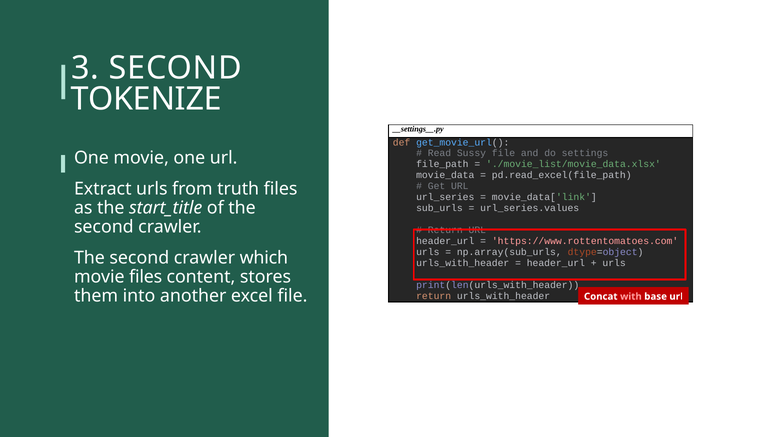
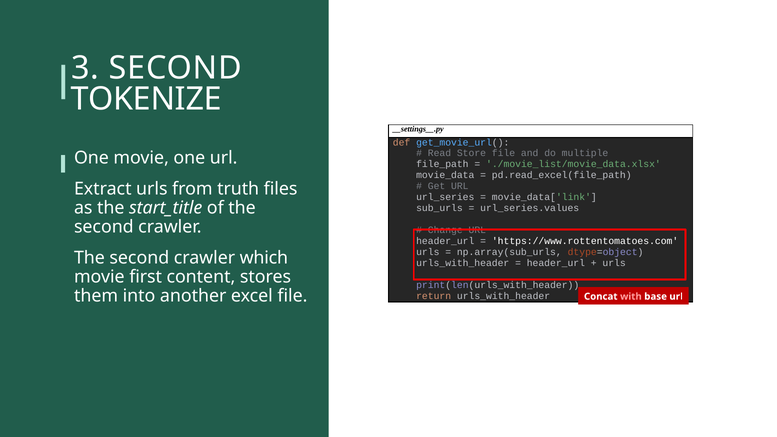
Sussy: Sussy -> Store
settings: settings -> multiple
Return at (445, 230): Return -> Change
https://www.rottentomatoes.com colour: pink -> white
movie files: files -> first
